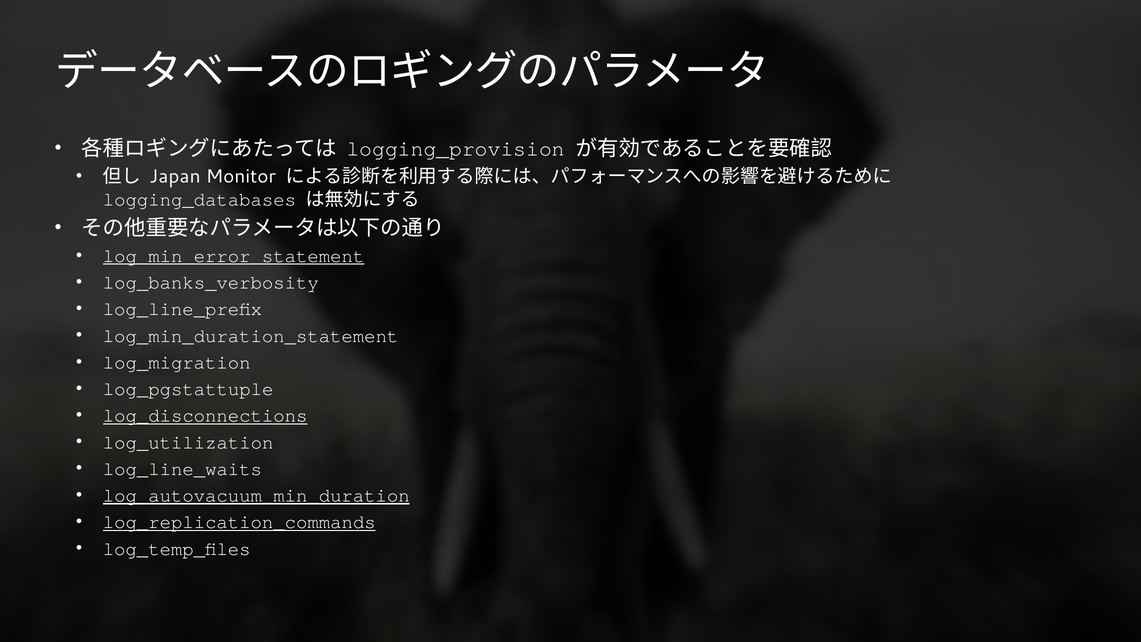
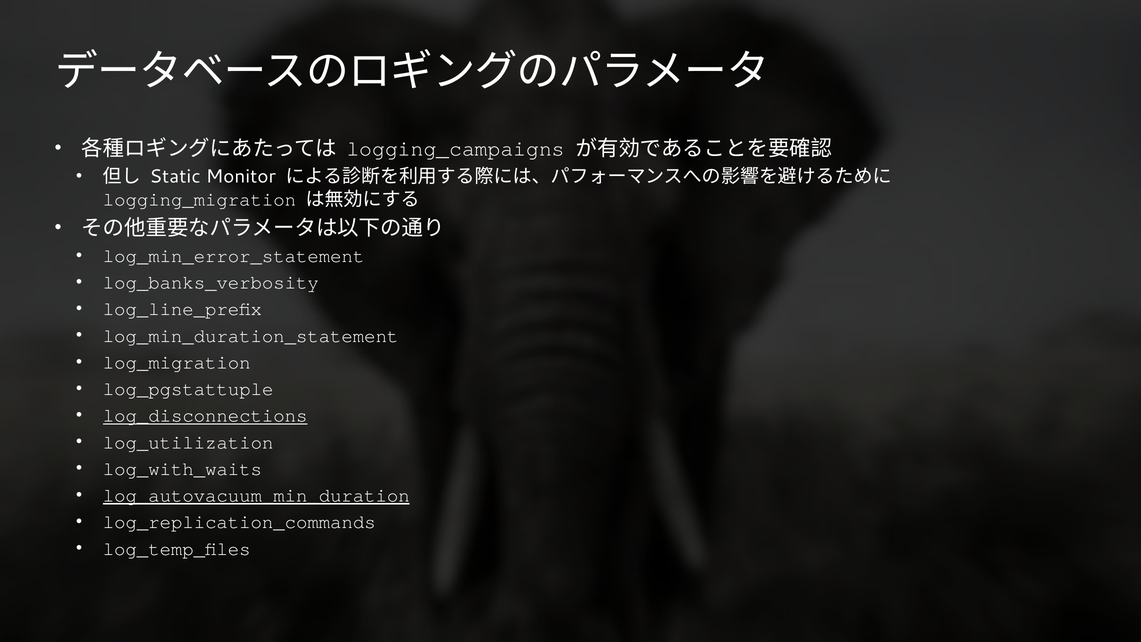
logging_provision: logging_provision -> logging_campaigns
Japan: Japan -> Static
logging_databases: logging_databases -> logging_migration
log_min_error_statement underline: present -> none
log_line_waits: log_line_waits -> log_with_waits
log_replication_commands underline: present -> none
